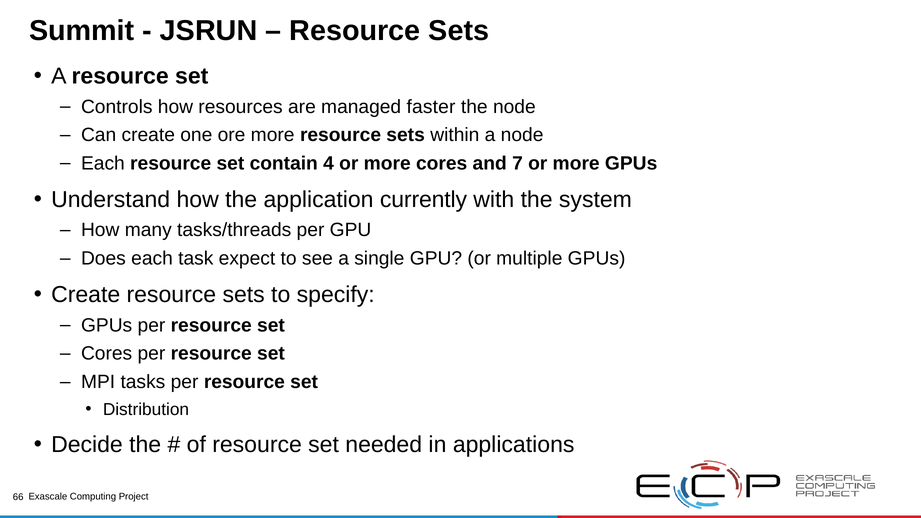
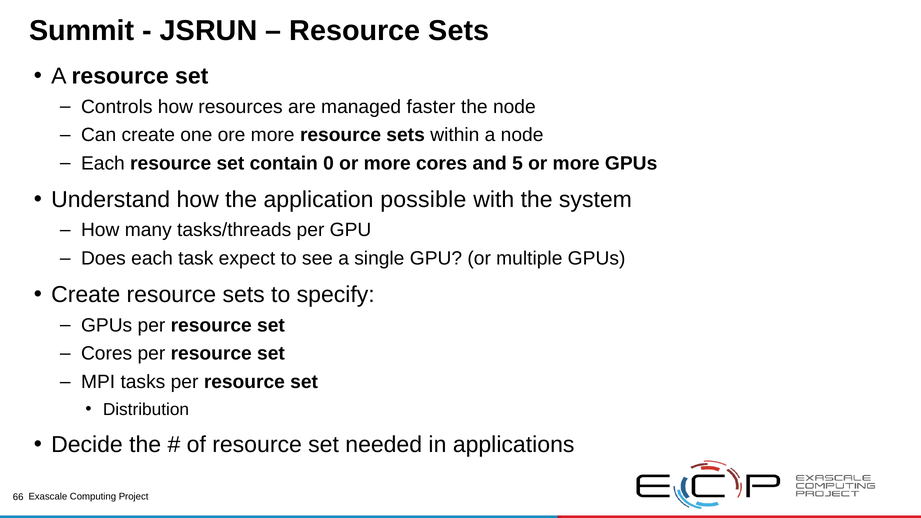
4: 4 -> 0
7: 7 -> 5
currently: currently -> possible
